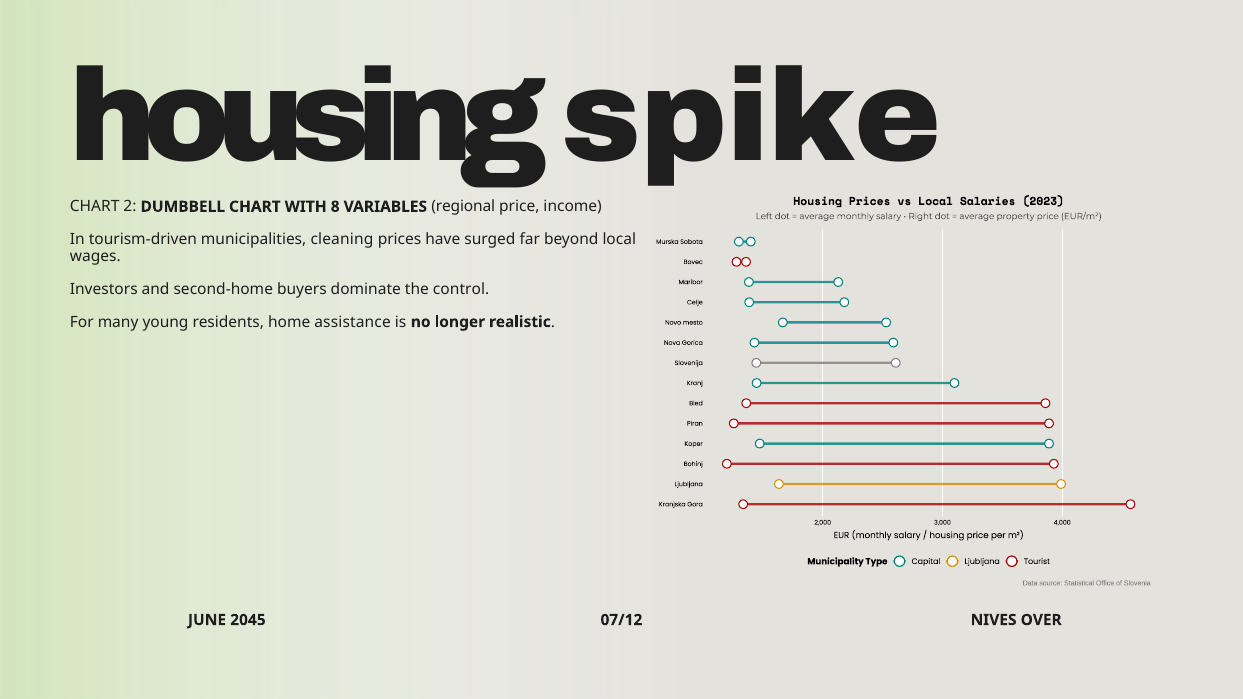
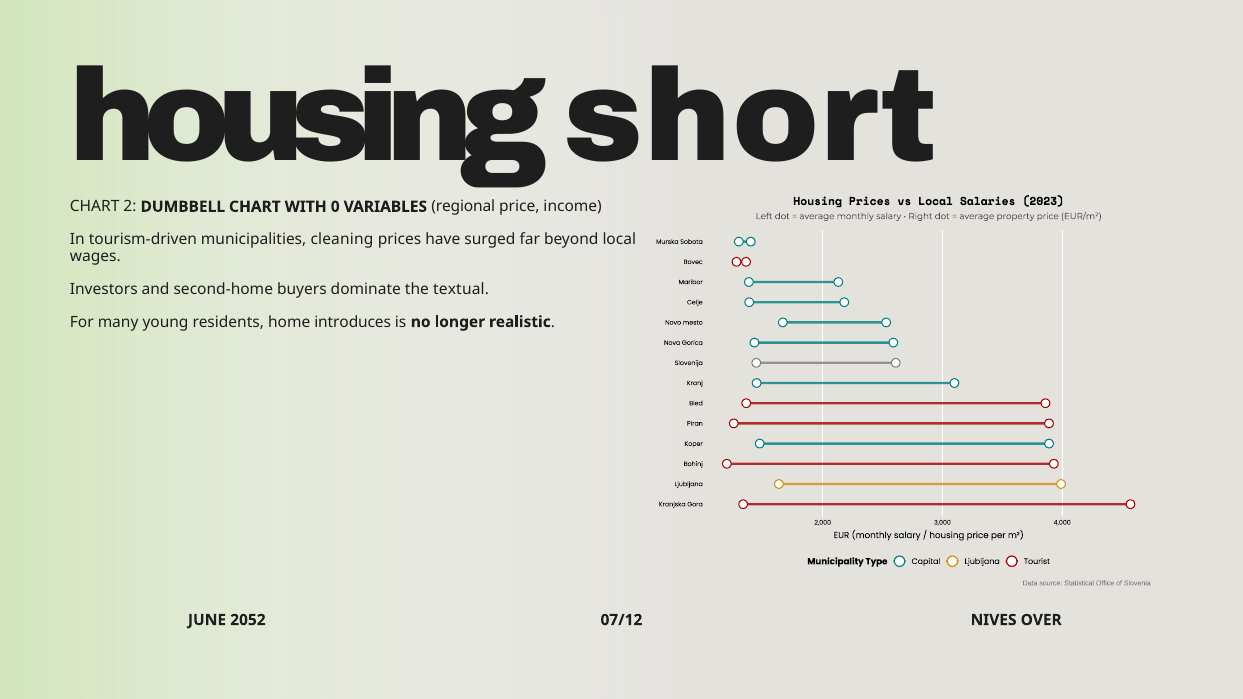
spike: spike -> short
8: 8 -> 0
control: control -> textual
assistance: assistance -> introduces
2045: 2045 -> 2052
